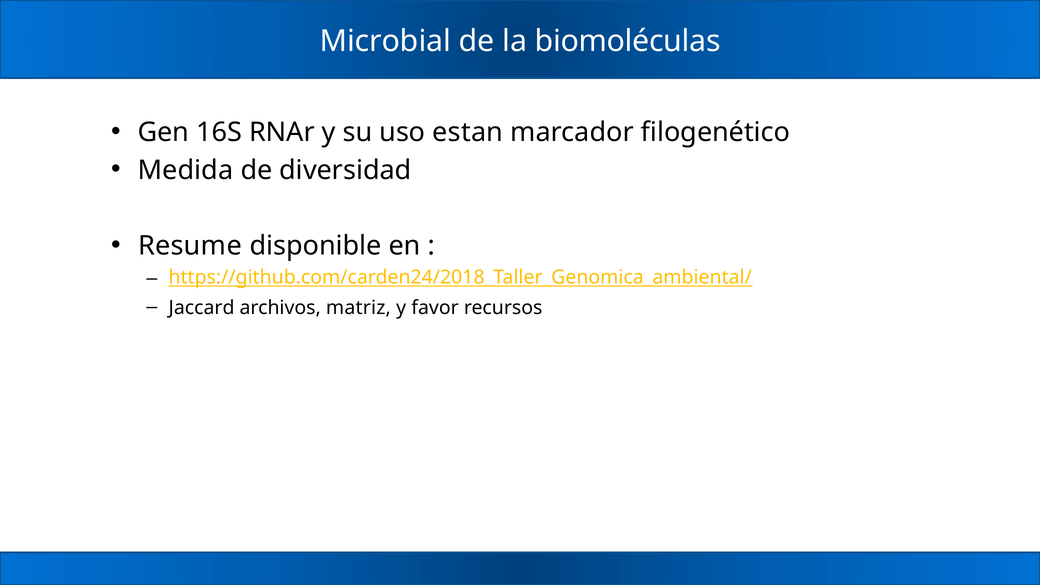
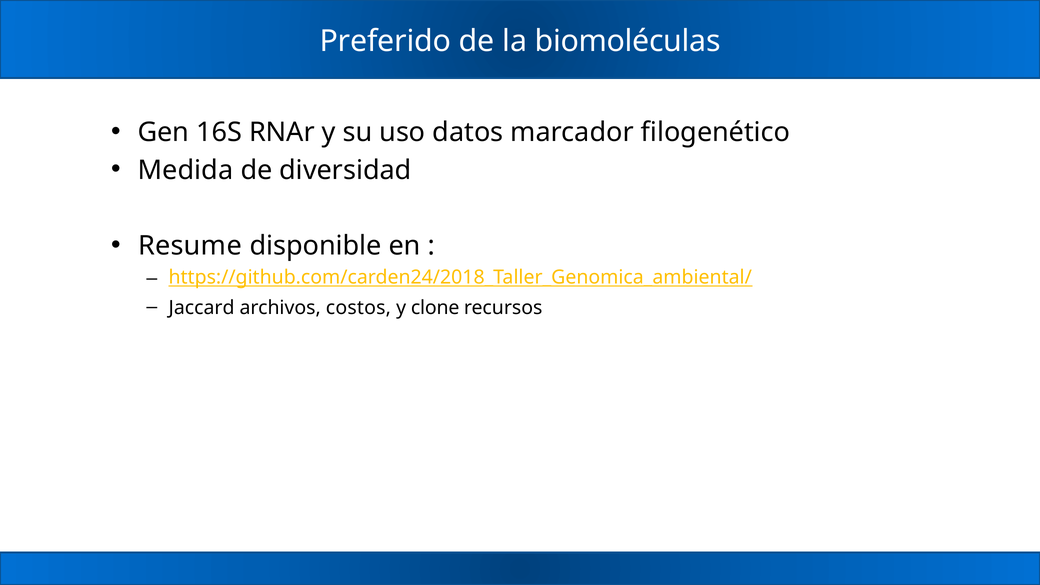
Microbial: Microbial -> Preferido
estan: estan -> datos
matriz: matriz -> costos
favor: favor -> clone
